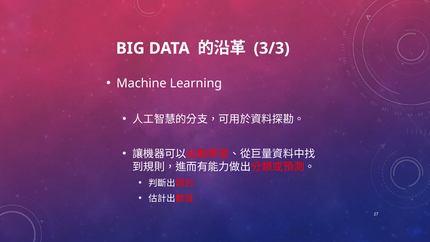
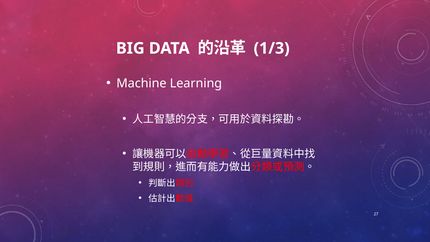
3/3: 3/3 -> 1/3
